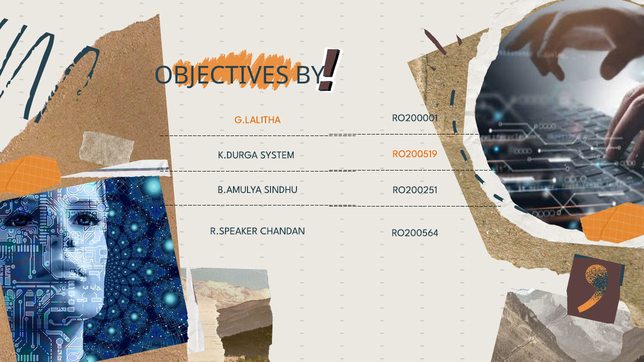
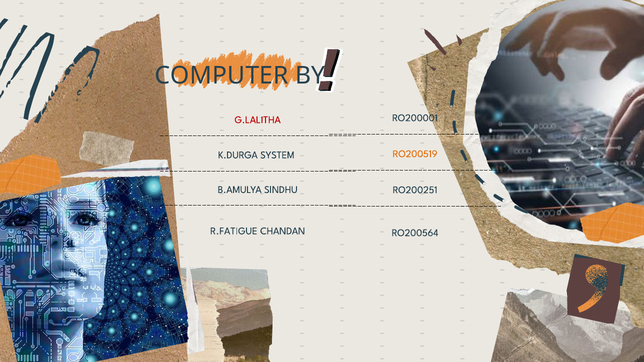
OBJECTIVES: OBJECTIVES -> COMPUTER
G.LALITHA colour: orange -> red
R.SPEAKER: R.SPEAKER -> R.FATIGUE
